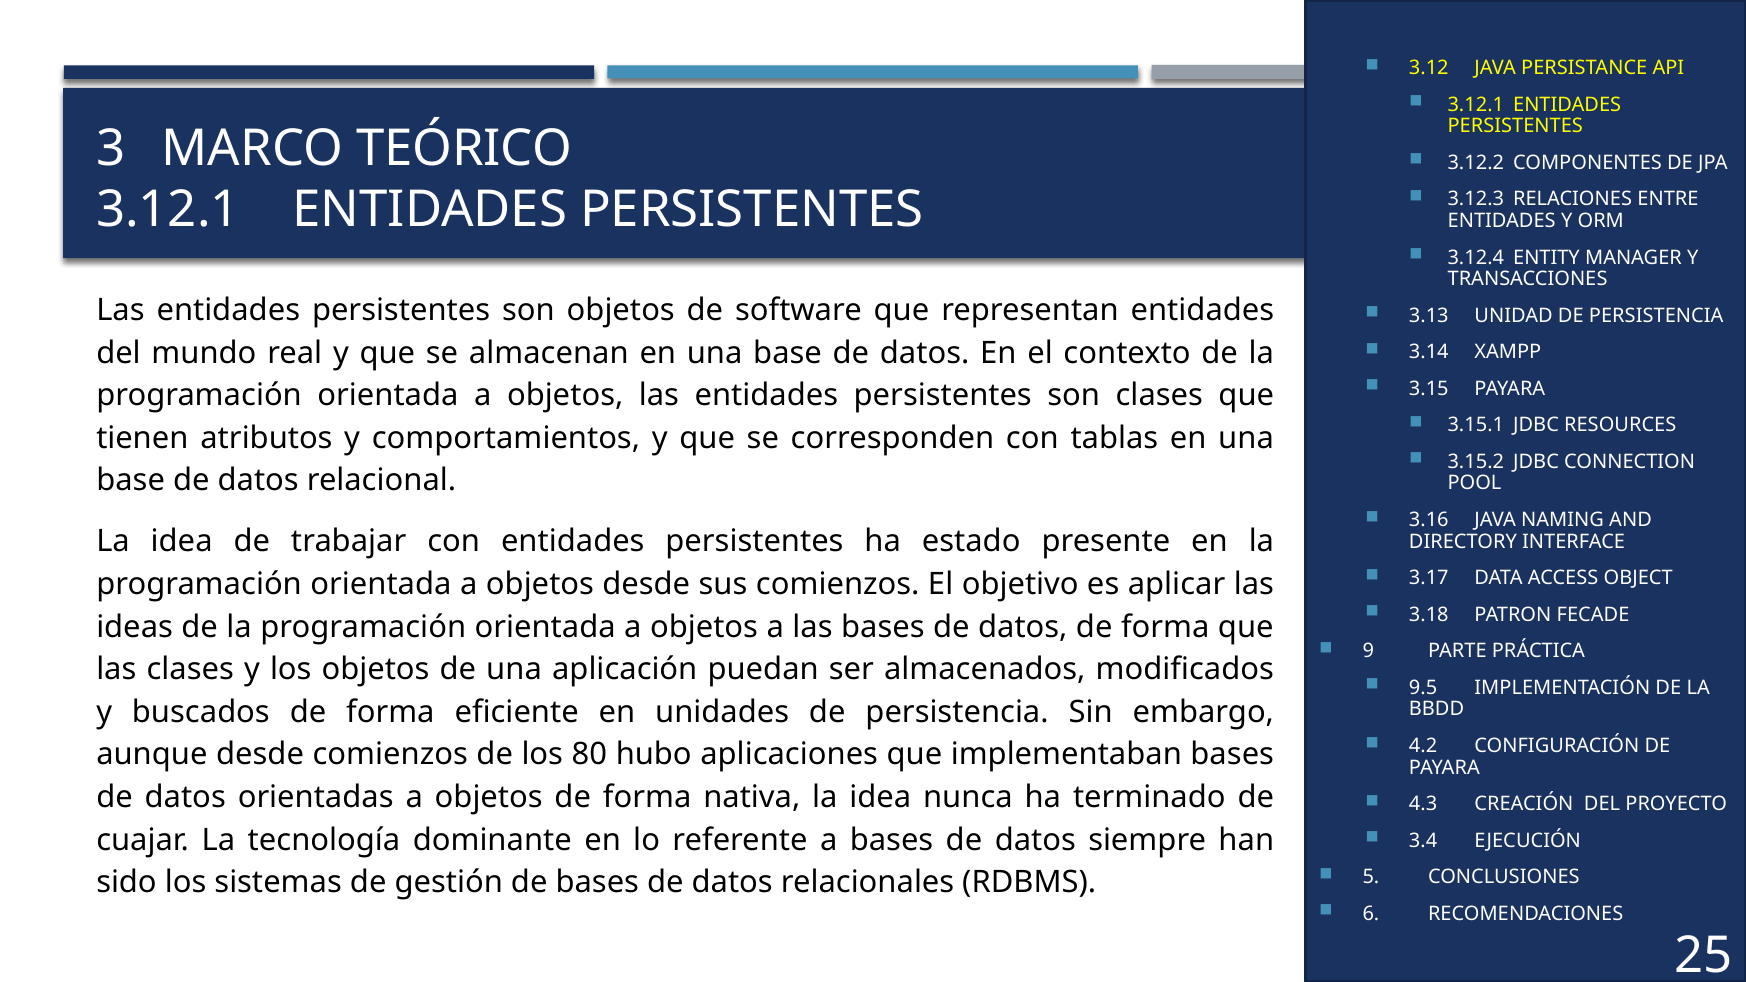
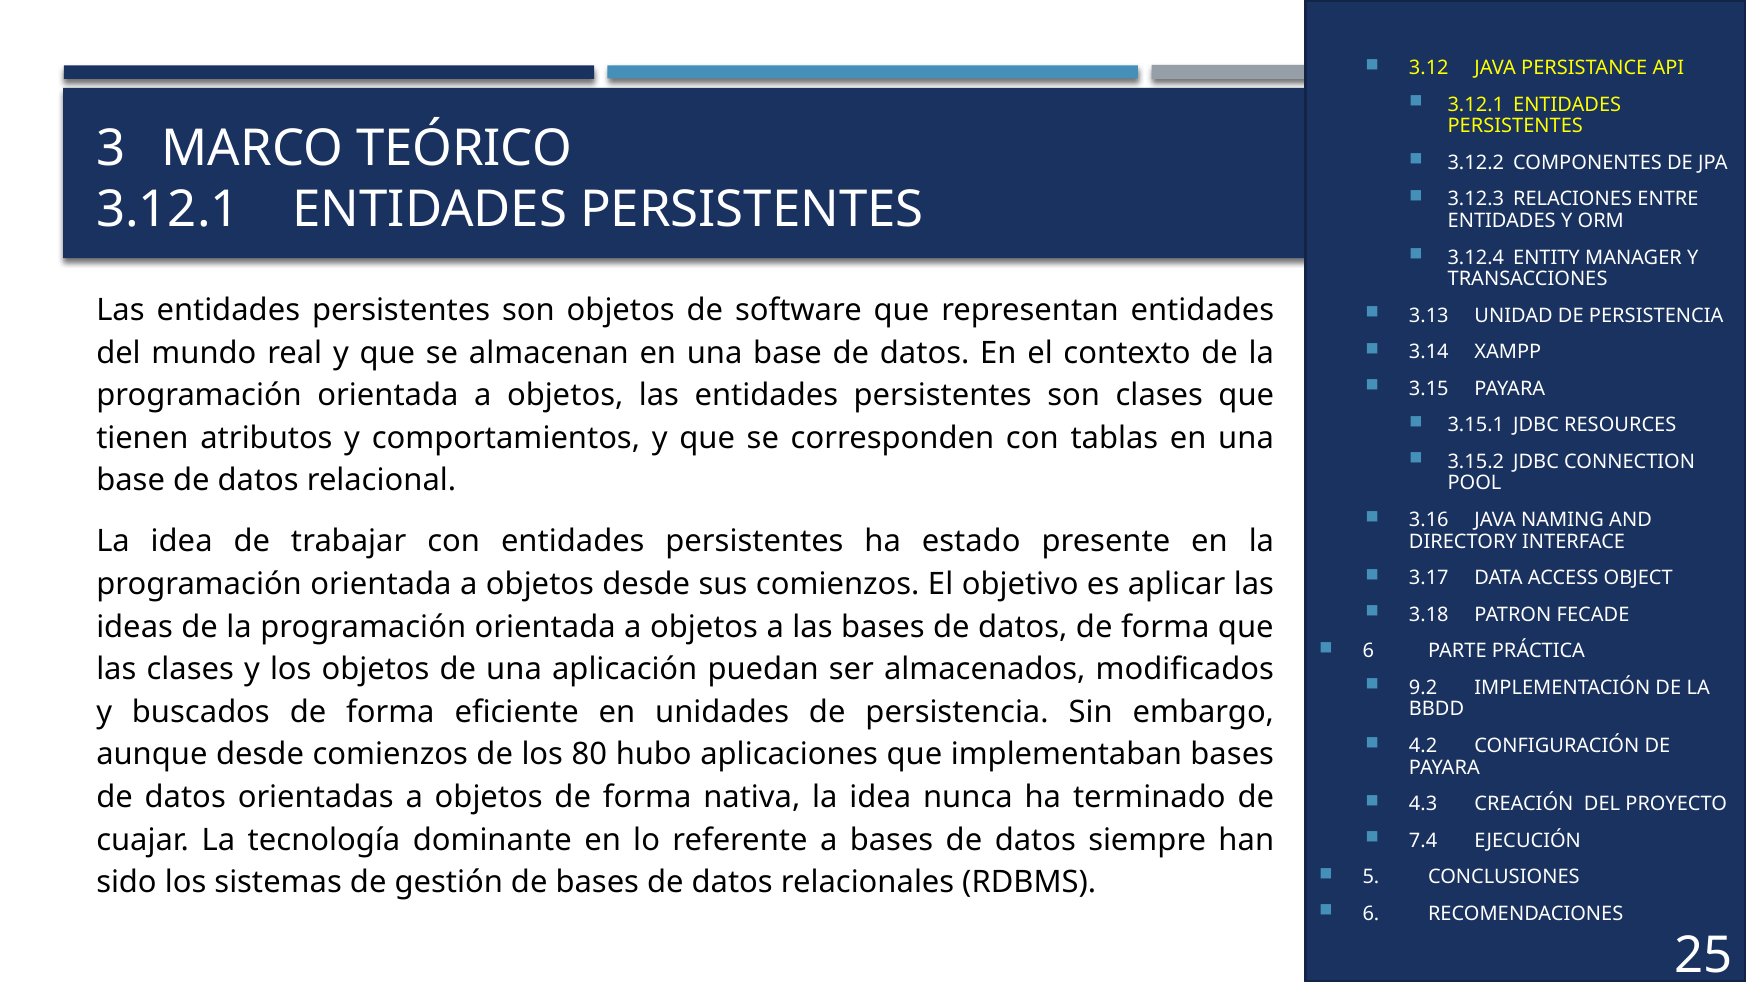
9 at (1368, 651): 9 -> 6
9.5: 9.5 -> 9.2
3.4: 3.4 -> 7.4
